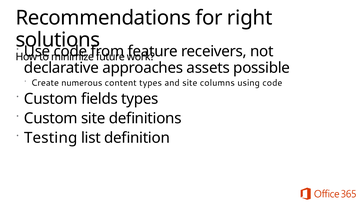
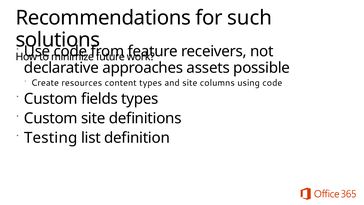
right: right -> such
numerous: numerous -> resources
